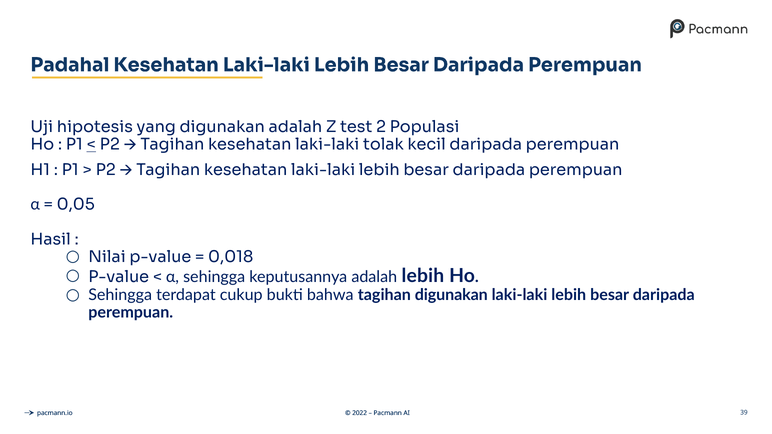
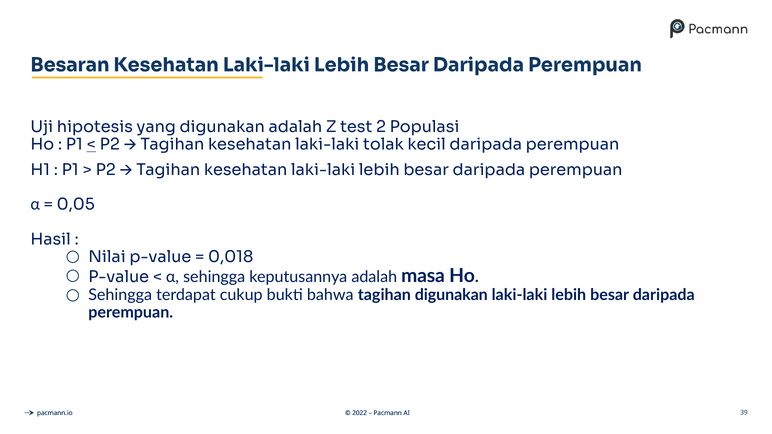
Padahal: Padahal -> Besaran
adalah lebih: lebih -> masa
